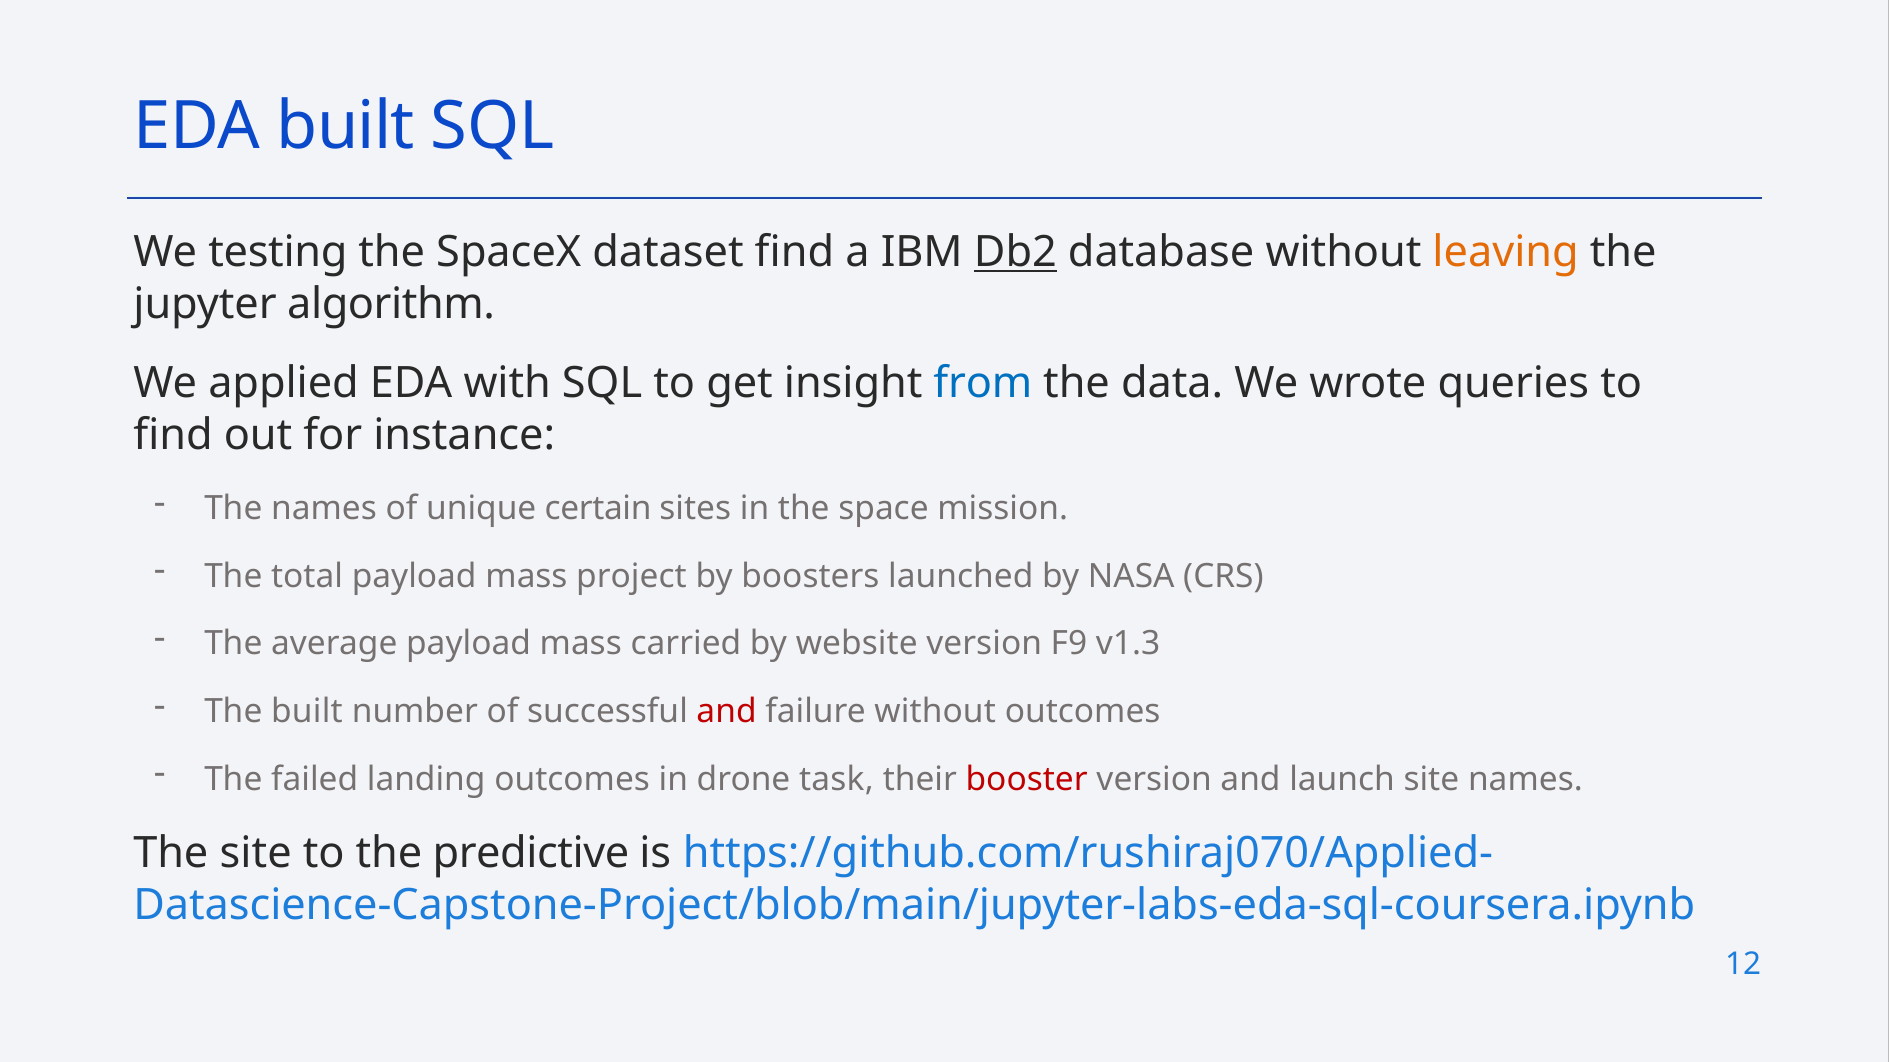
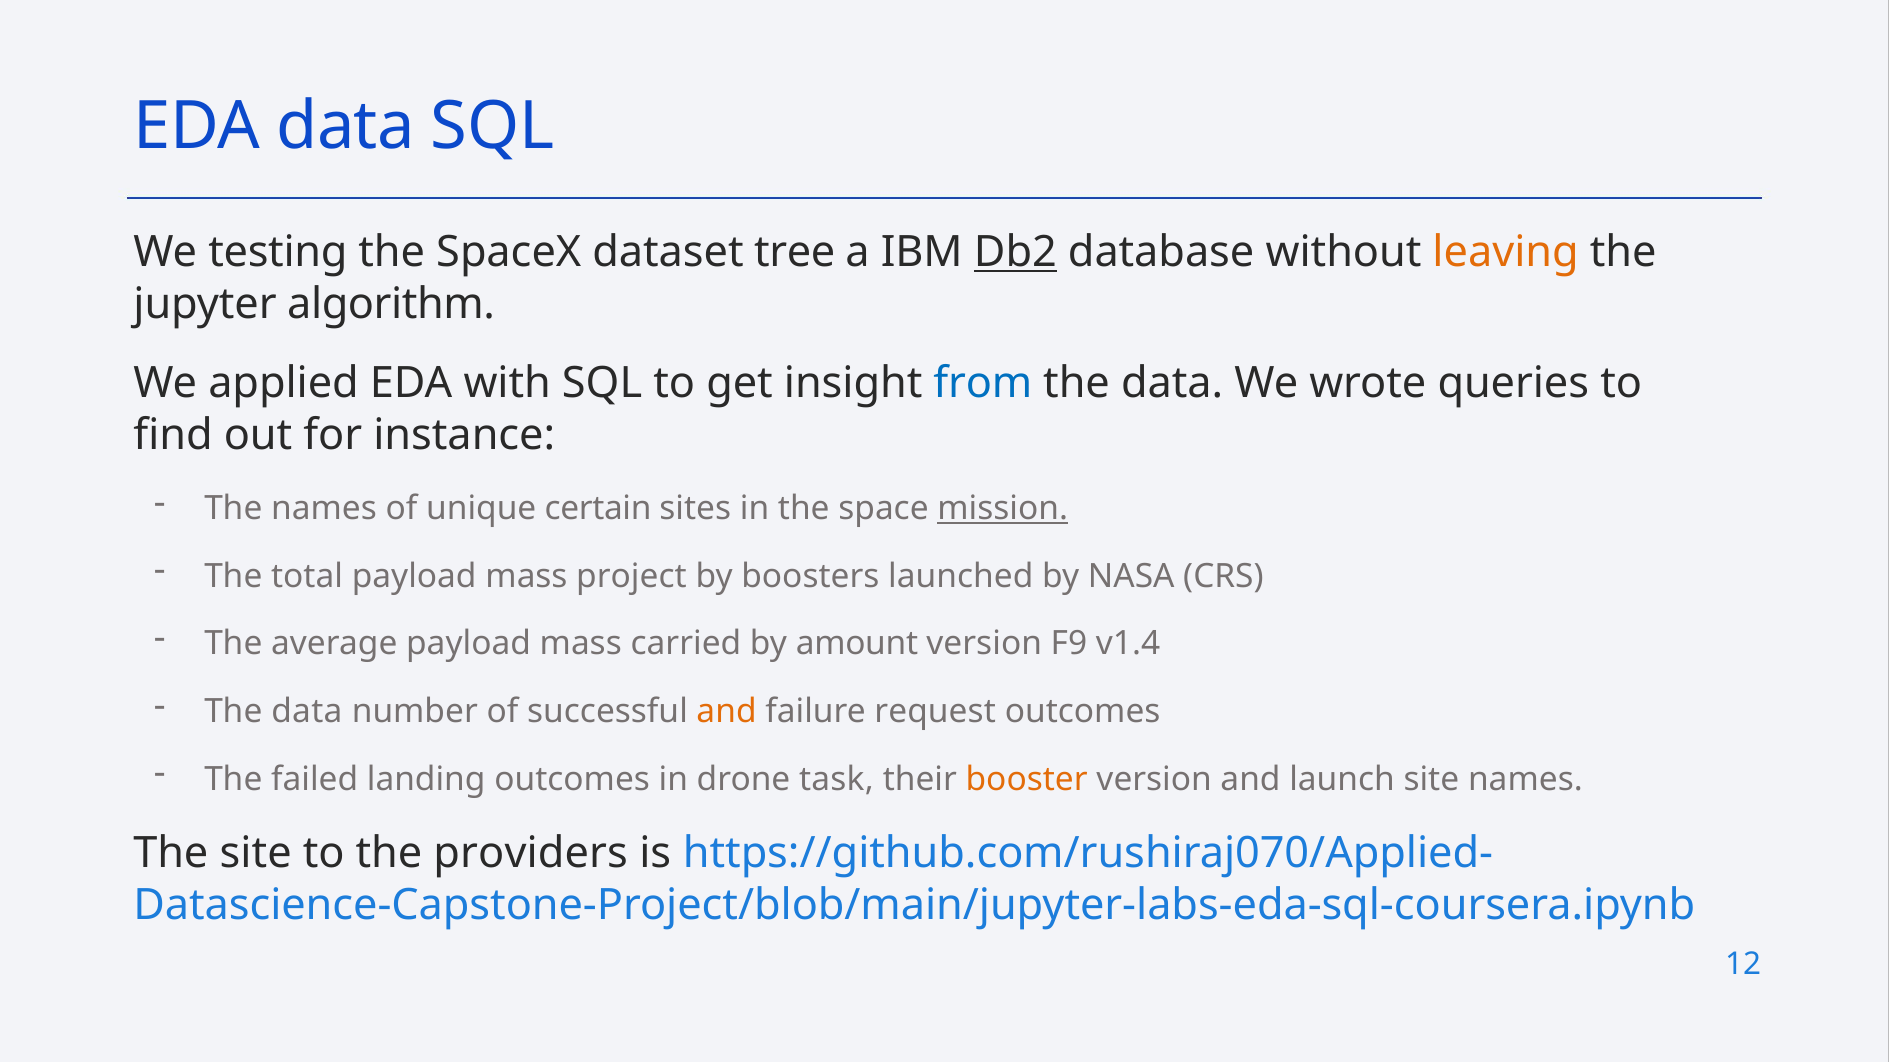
EDA built: built -> data
dataset find: find -> tree
mission underline: none -> present
website: website -> amount
v1.3: v1.3 -> v1.4
built at (307, 712): built -> data
and at (727, 712) colour: red -> orange
failure without: without -> request
booster colour: red -> orange
predictive: predictive -> providers
